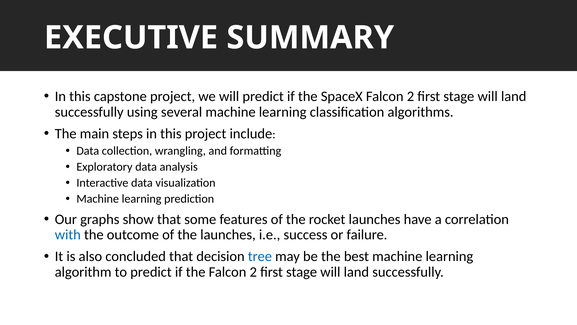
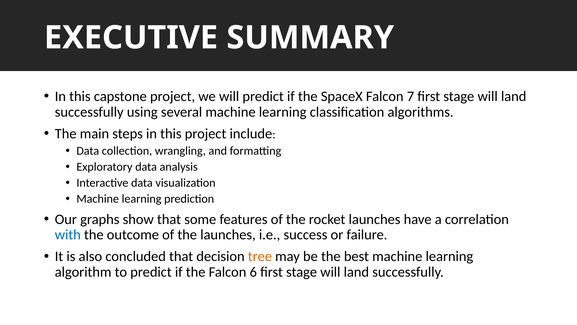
SpaceX Falcon 2: 2 -> 7
tree colour: blue -> orange
the Falcon 2: 2 -> 6
